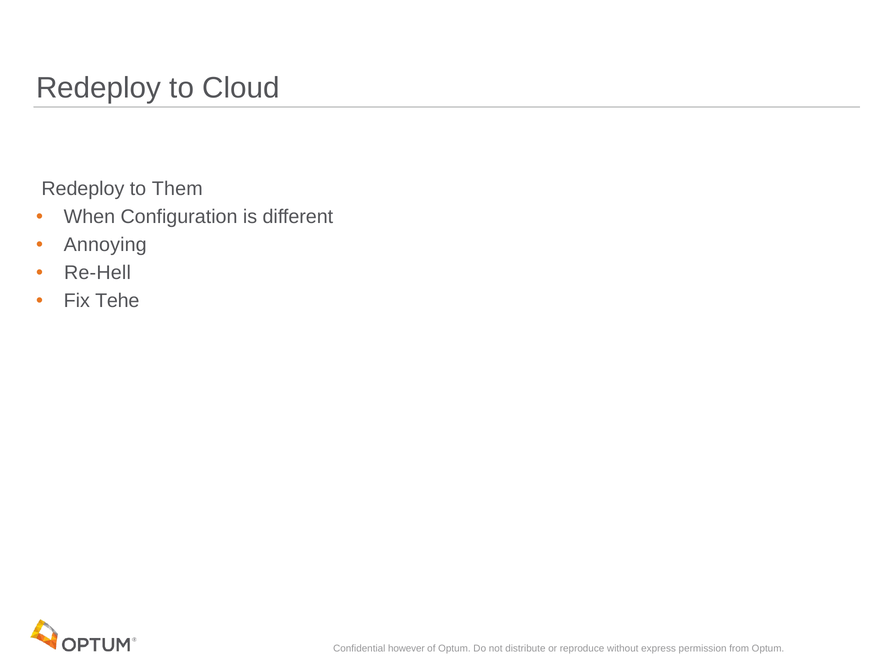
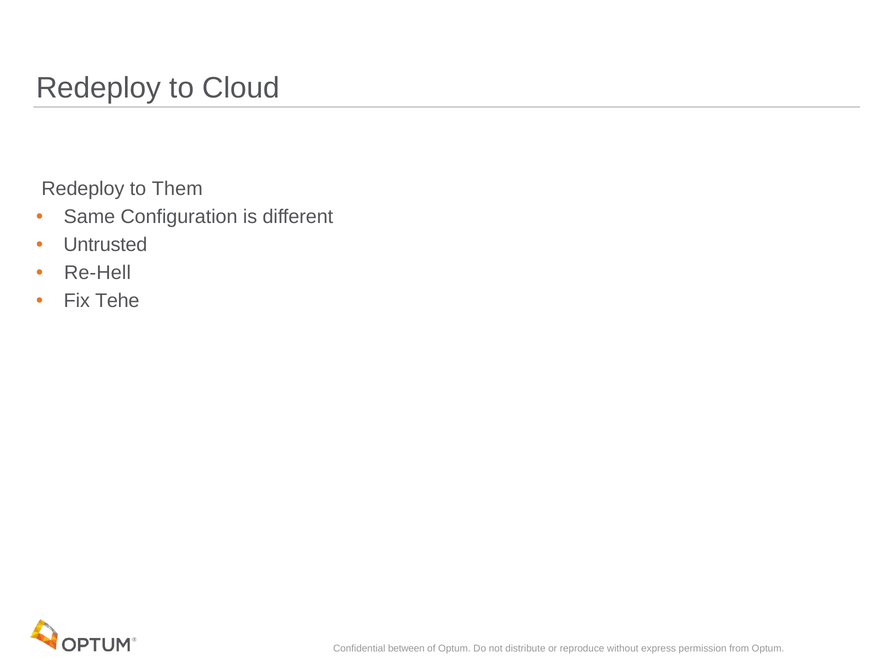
When: When -> Same
Annoying: Annoying -> Untrusted
however: however -> between
